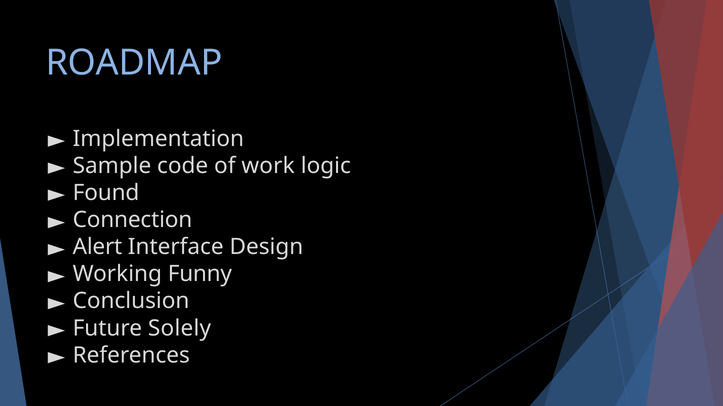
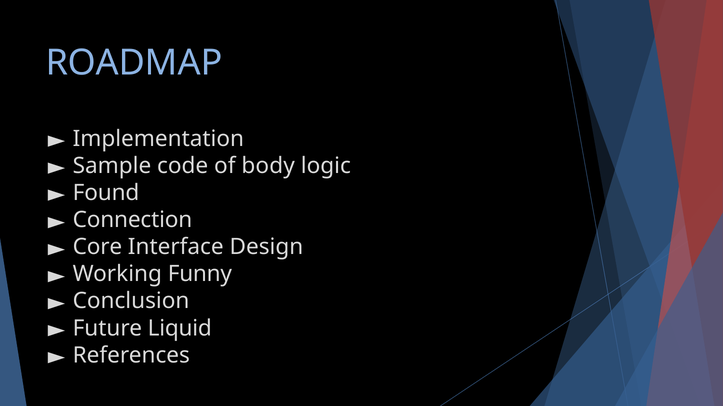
work: work -> body
Alert: Alert -> Core
Solely: Solely -> Liquid
